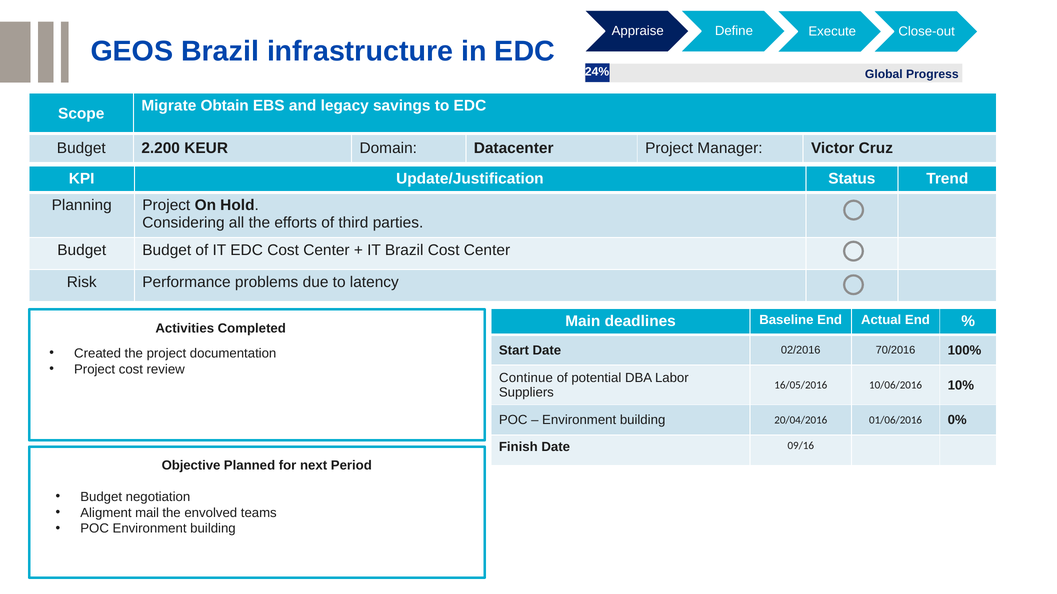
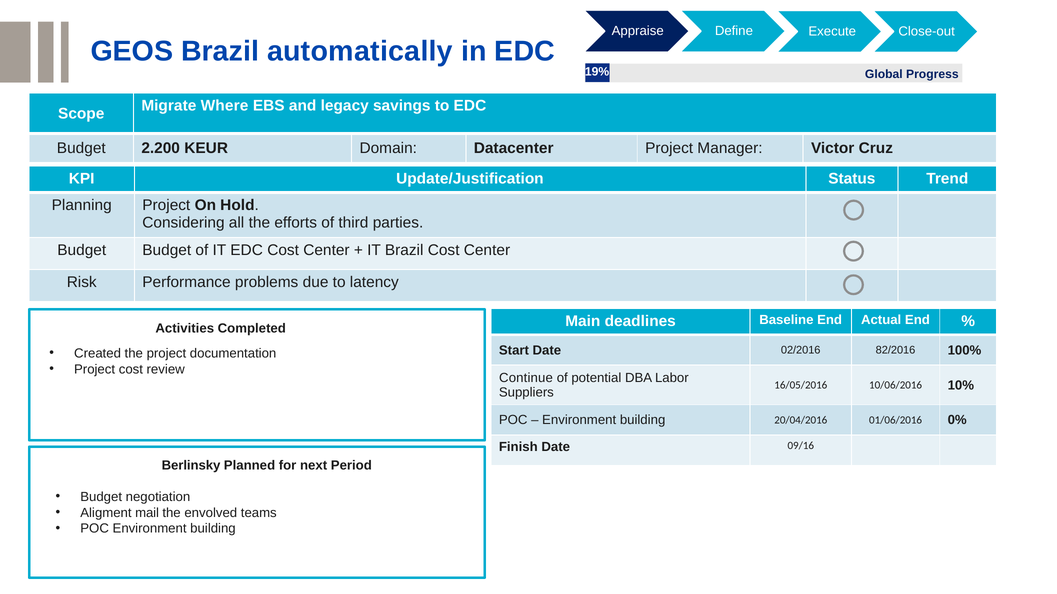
infrastructure: infrastructure -> automatically
24%: 24% -> 19%
Obtain: Obtain -> Where
70/2016: 70/2016 -> 82/2016
Objective: Objective -> Berlinsky
